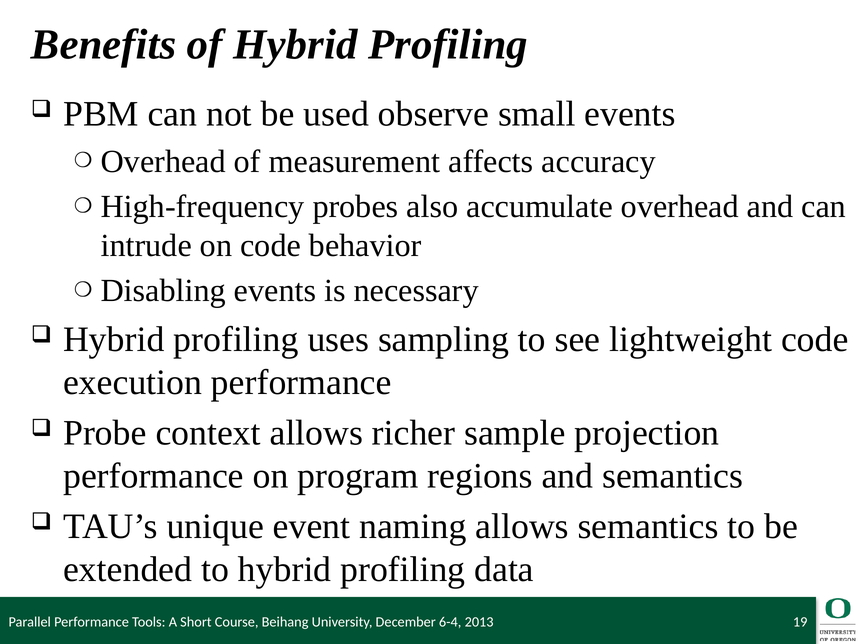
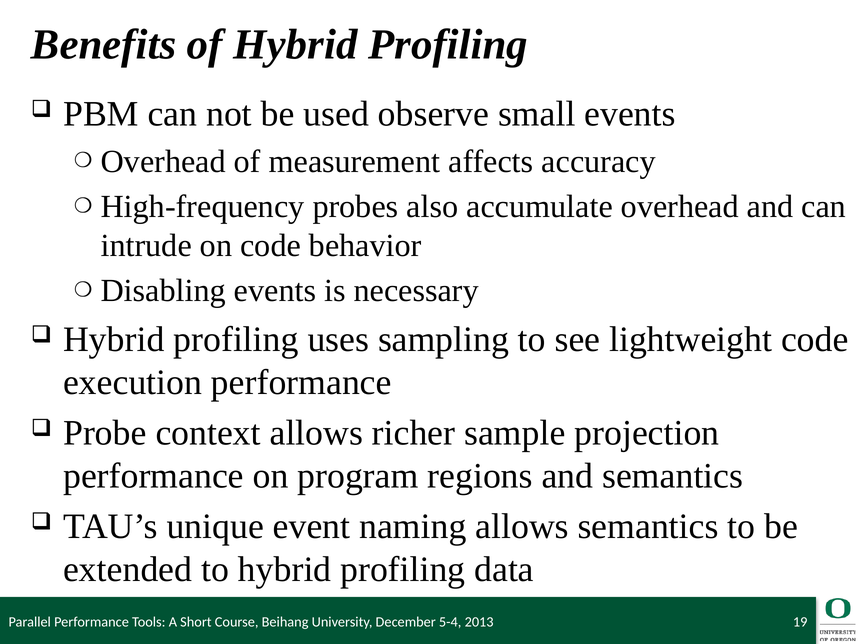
6-4: 6-4 -> 5-4
